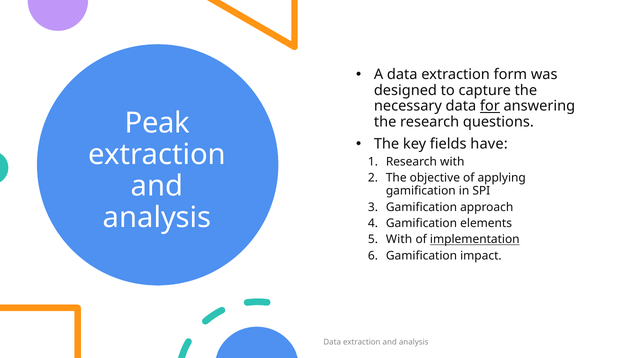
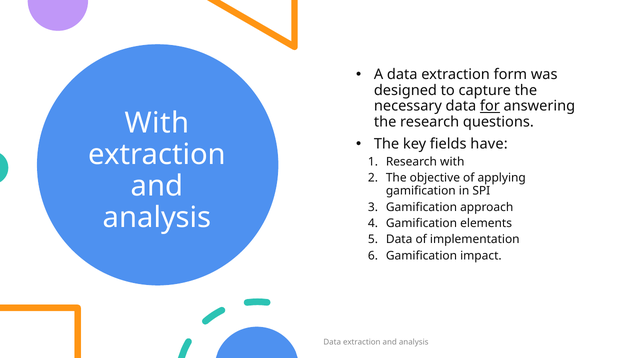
Peak at (157, 123): Peak -> With
With at (399, 240): With -> Data
implementation underline: present -> none
